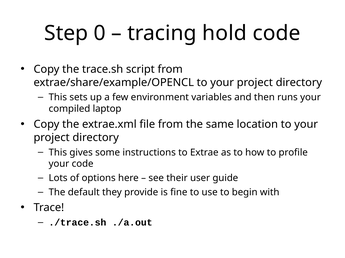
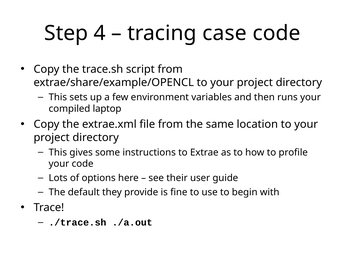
0: 0 -> 4
hold: hold -> case
